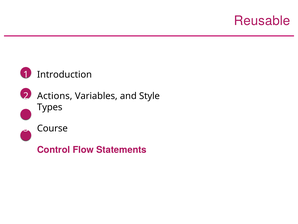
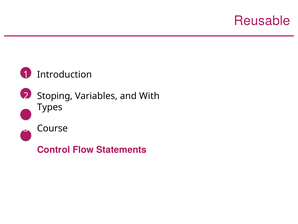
Actions: Actions -> Stoping
Style: Style -> With
